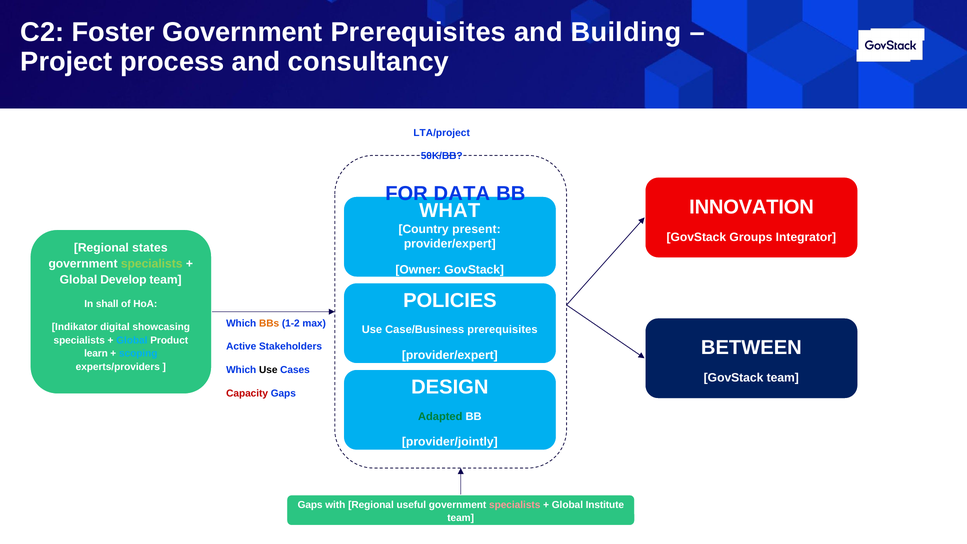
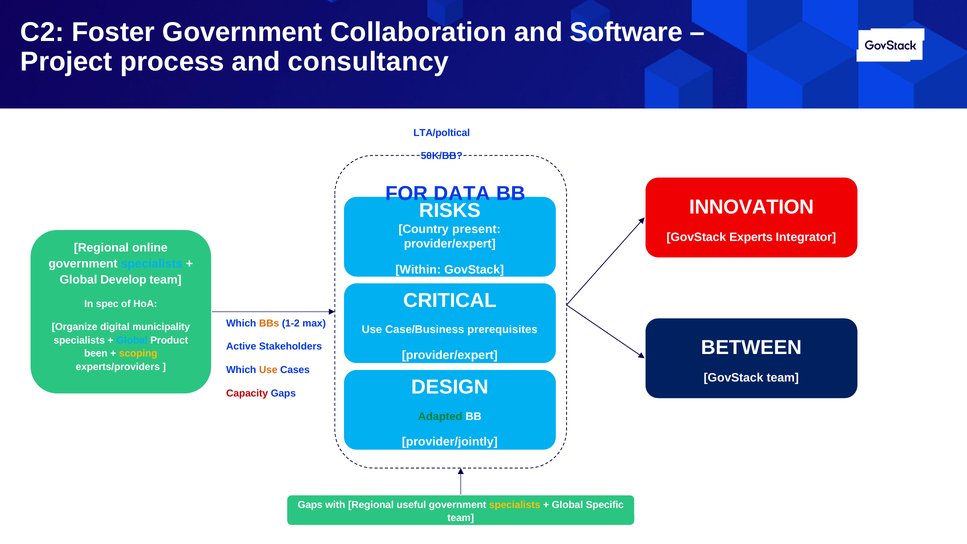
Government Prerequisites: Prerequisites -> Collaboration
Building: Building -> Software
LTA/project: LTA/project -> LTA/poltical
WHAT: WHAT -> RISKS
Groups: Groups -> Experts
states: states -> online
specialists at (152, 264) colour: light green -> light blue
Owner: Owner -> Within
POLICIES: POLICIES -> CRITICAL
shall: shall -> spec
Indikator: Indikator -> Organize
showcasing: showcasing -> municipality
learn: learn -> been
scoping colour: light blue -> yellow
Use at (268, 370) colour: black -> orange
specialists at (515, 505) colour: pink -> yellow
Institute: Institute -> Specific
